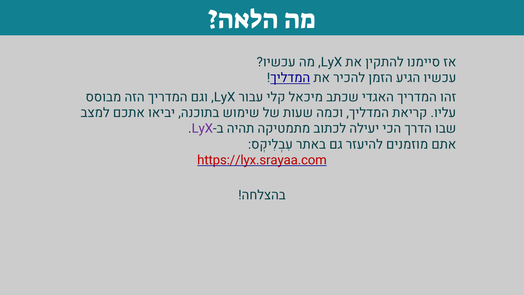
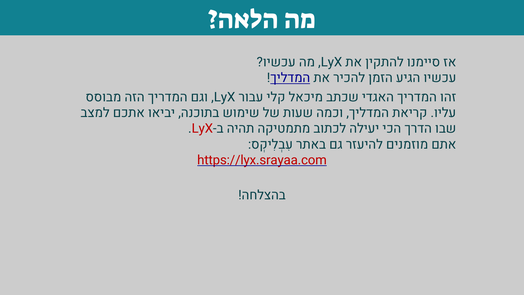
LyX at (202, 129) colour: purple -> red
